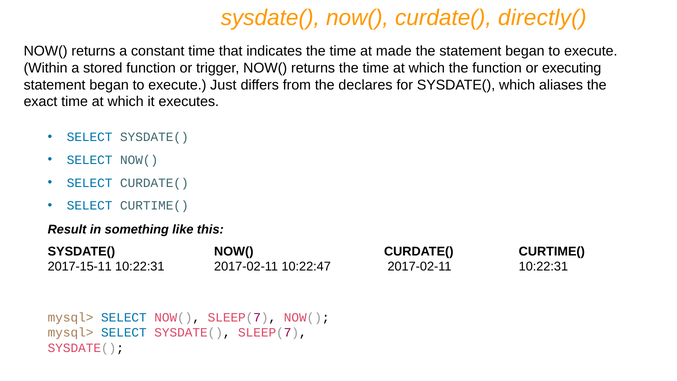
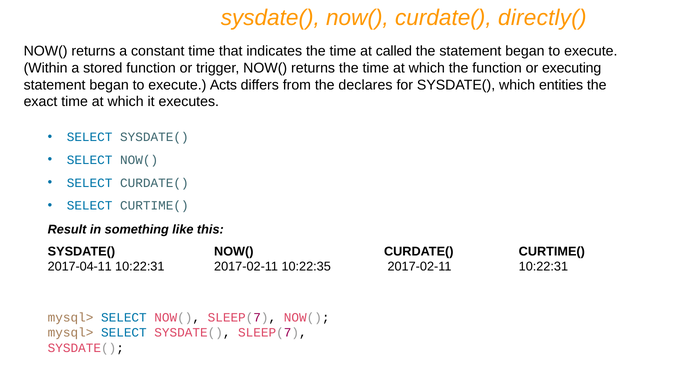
made: made -> called
Just: Just -> Acts
aliases: aliases -> entities
2017-15-11: 2017-15-11 -> 2017-04-11
10:22:47: 10:22:47 -> 10:22:35
